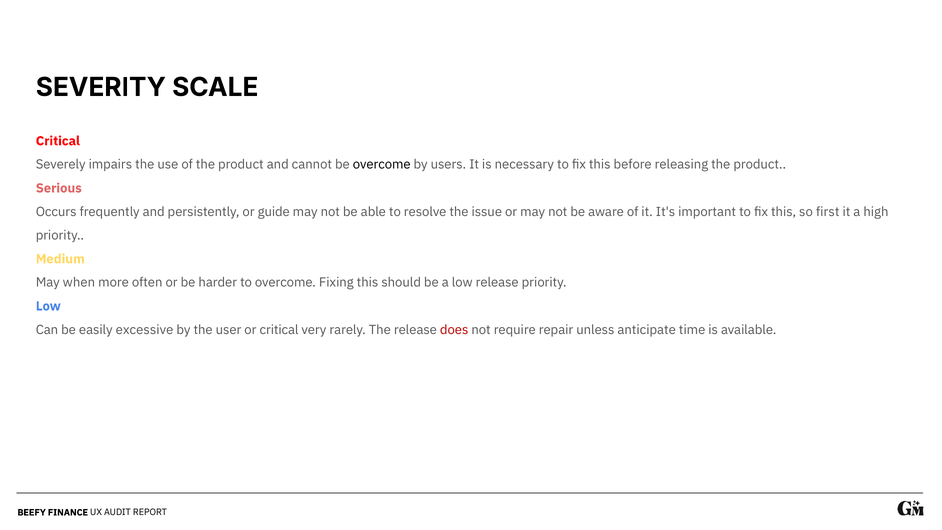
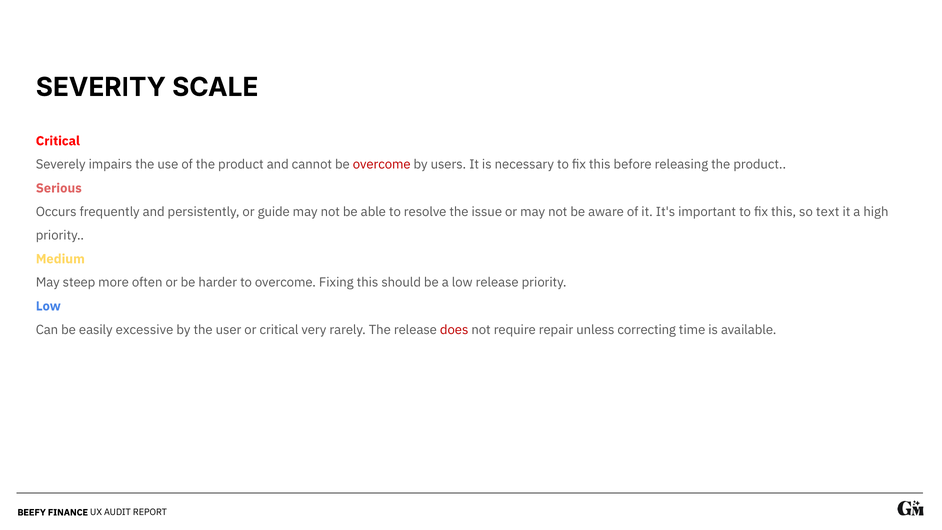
overcome at (382, 165) colour: black -> red
first: first -> text
when: when -> steep
anticipate: anticipate -> correcting
